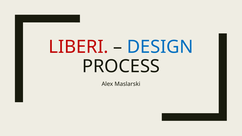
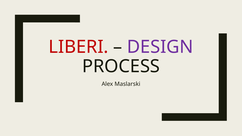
DESIGN colour: blue -> purple
